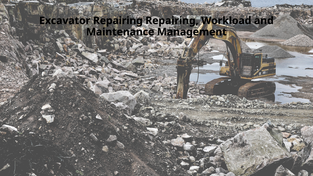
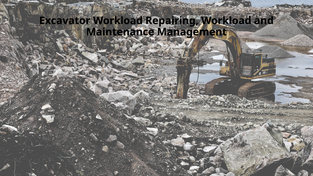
Excavator Repairing: Repairing -> Workload
